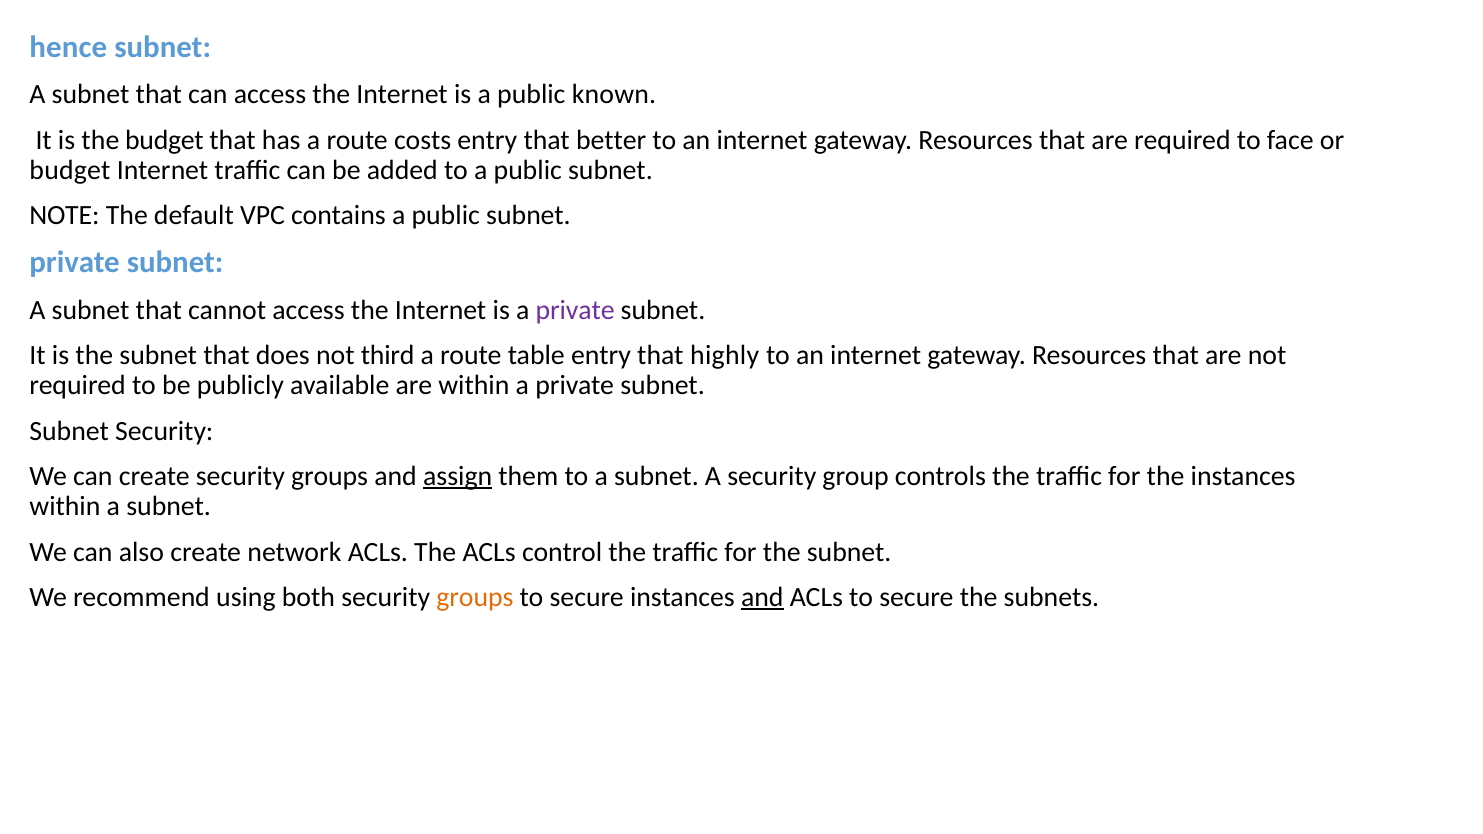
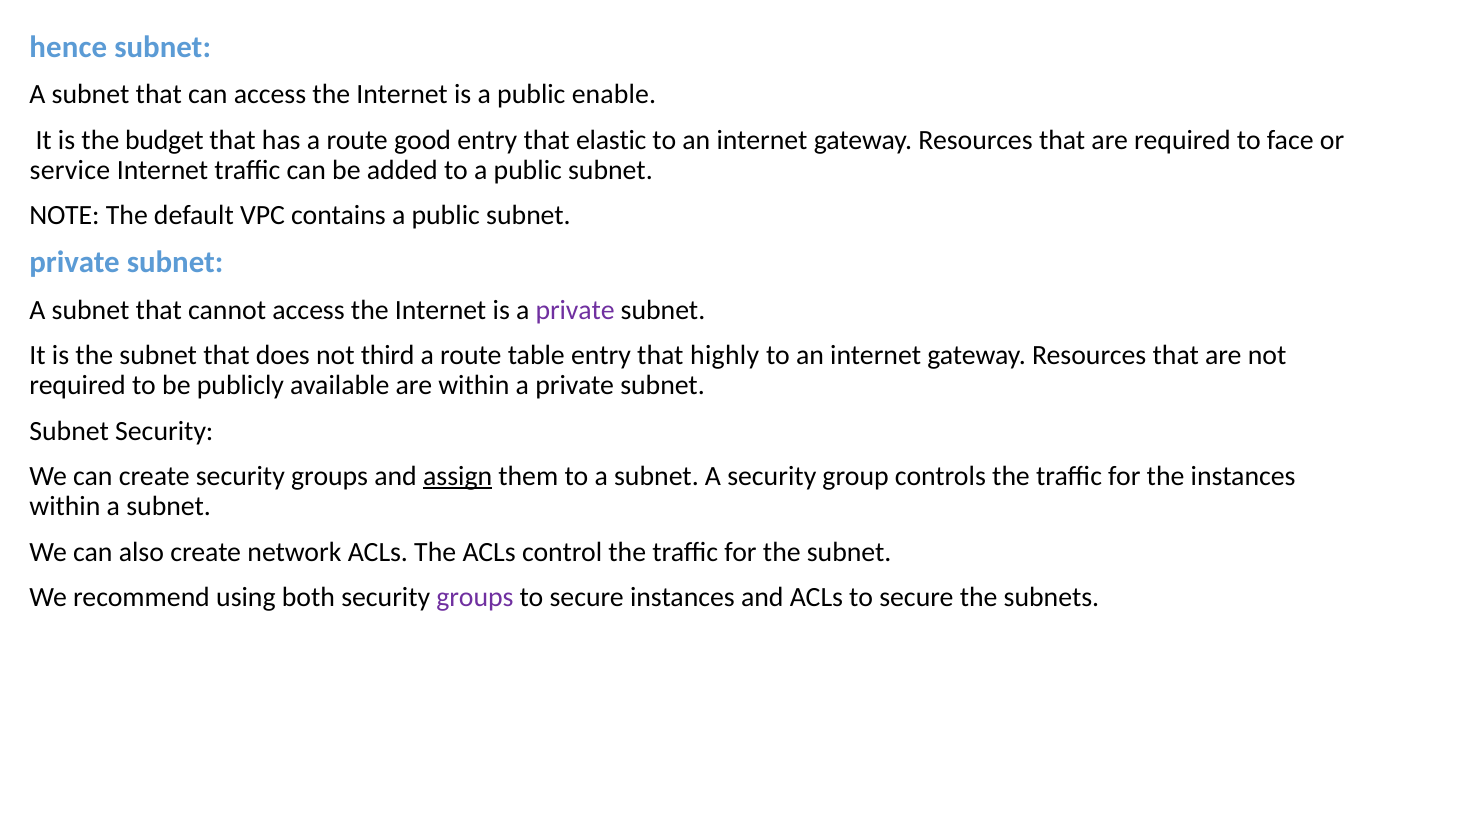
known: known -> enable
costs: costs -> good
better: better -> elastic
budget at (70, 170): budget -> service
groups at (475, 597) colour: orange -> purple
and at (762, 597) underline: present -> none
